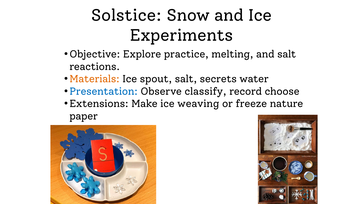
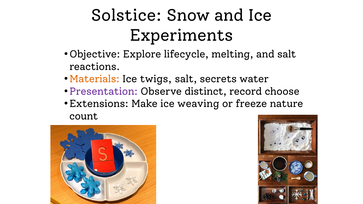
practice: practice -> lifecycle
spout: spout -> twigs
Presentation colour: blue -> purple
classify: classify -> distinct
paper: paper -> count
